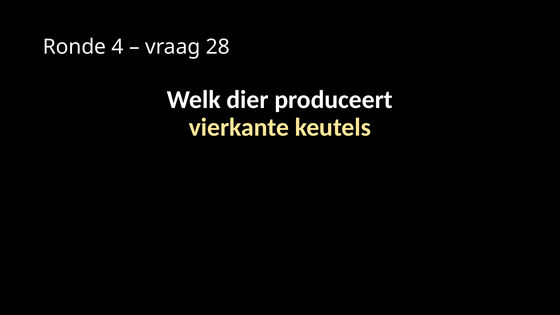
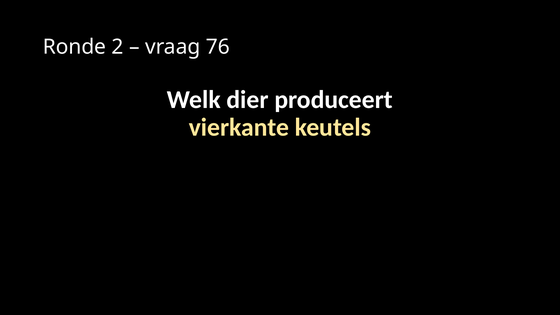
4: 4 -> 2
28: 28 -> 76
